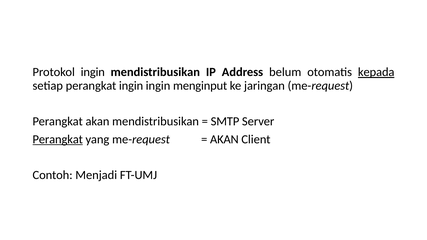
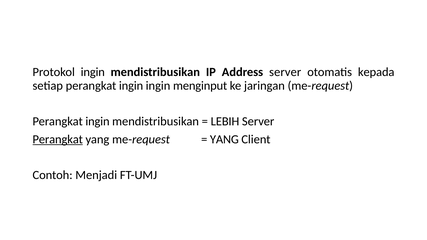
Address belum: belum -> server
kepada underline: present -> none
akan at (97, 121): akan -> ingin
SMTP: SMTP -> LEBIH
AKAN at (224, 139): AKAN -> YANG
